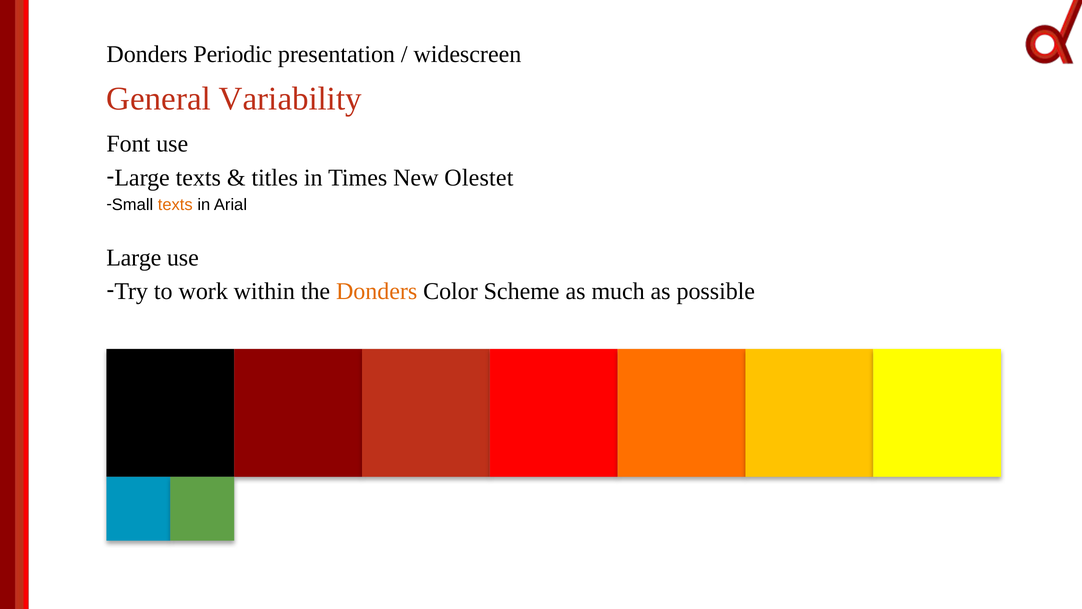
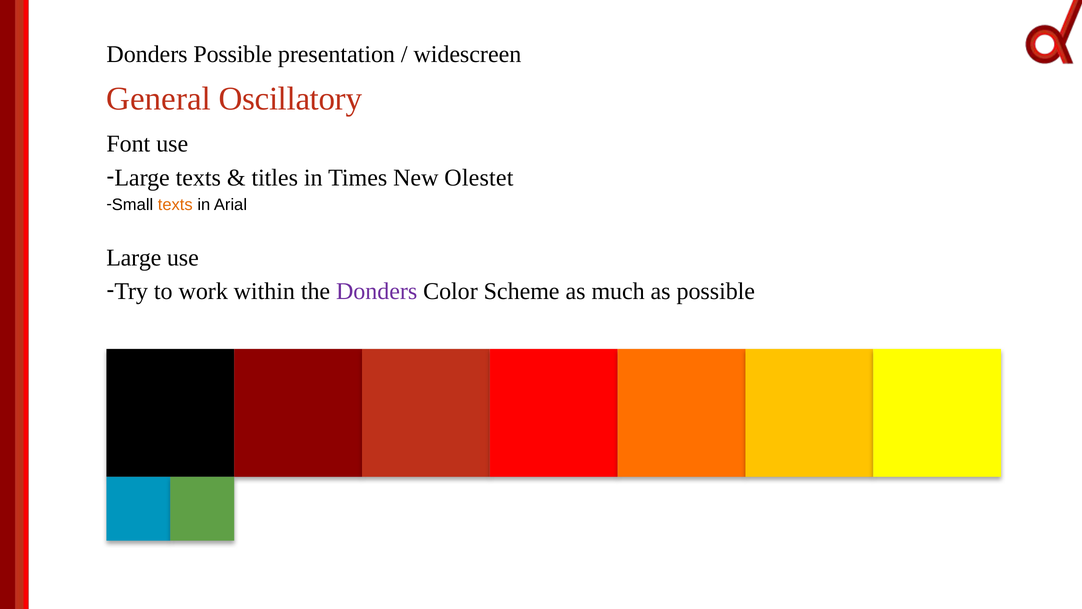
Donders Periodic: Periodic -> Possible
Variability: Variability -> Oscillatory
Donders at (377, 291) colour: orange -> purple
